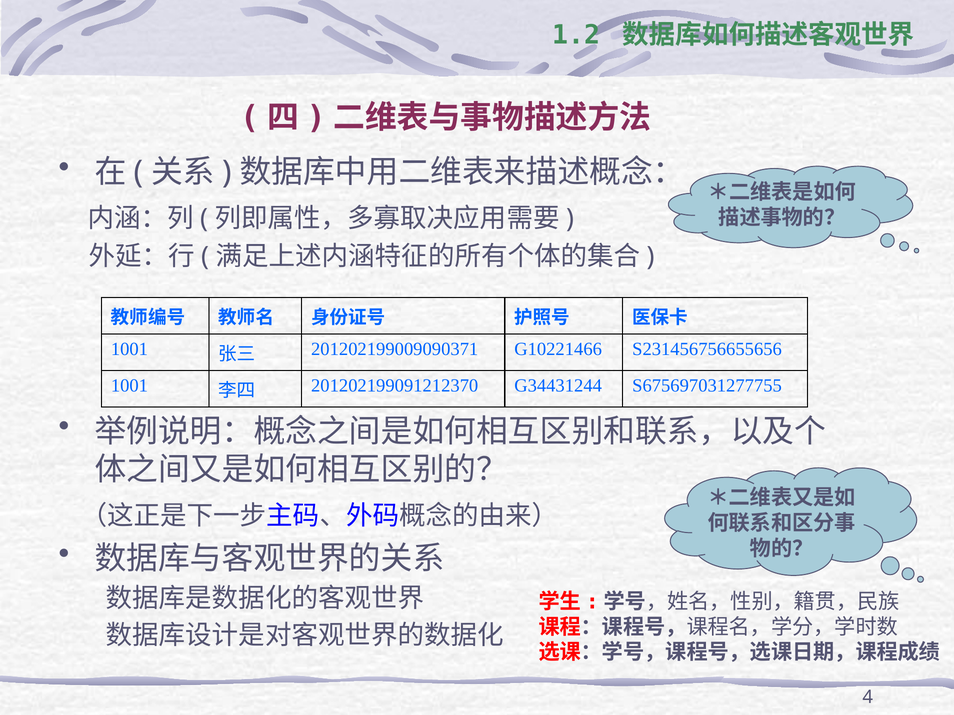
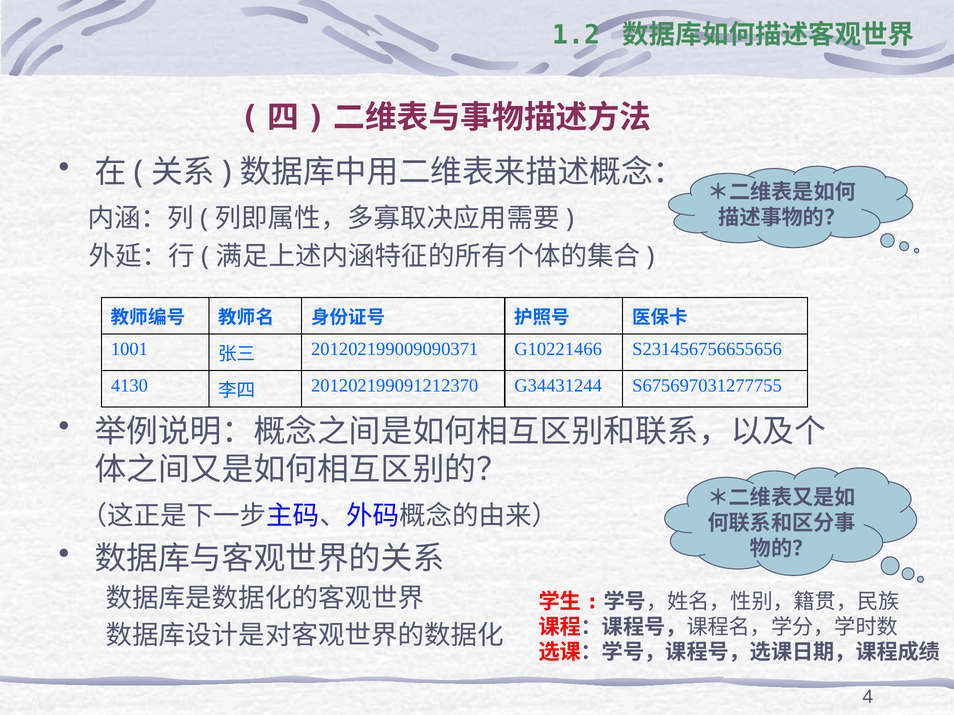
1001 at (129, 386): 1001 -> 4130
